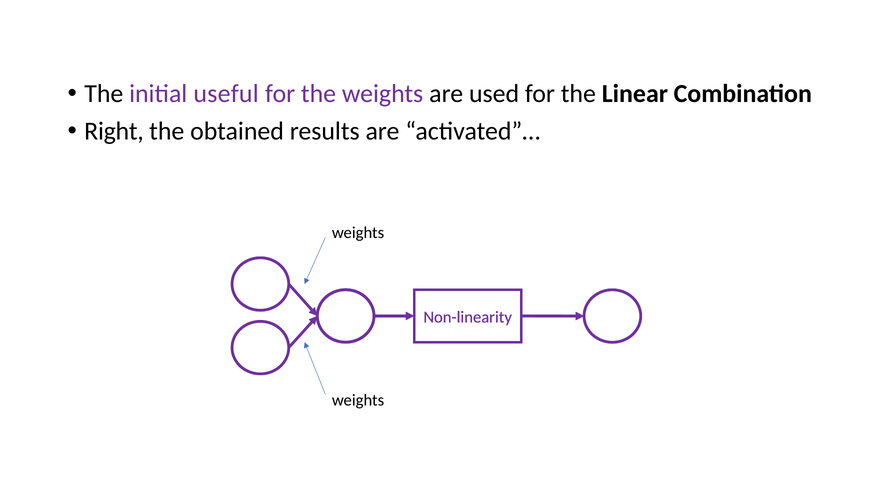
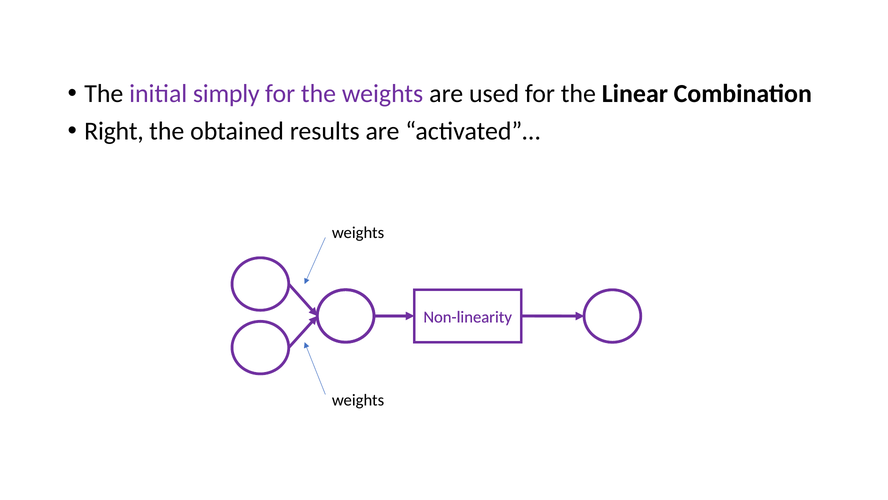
useful: useful -> simply
